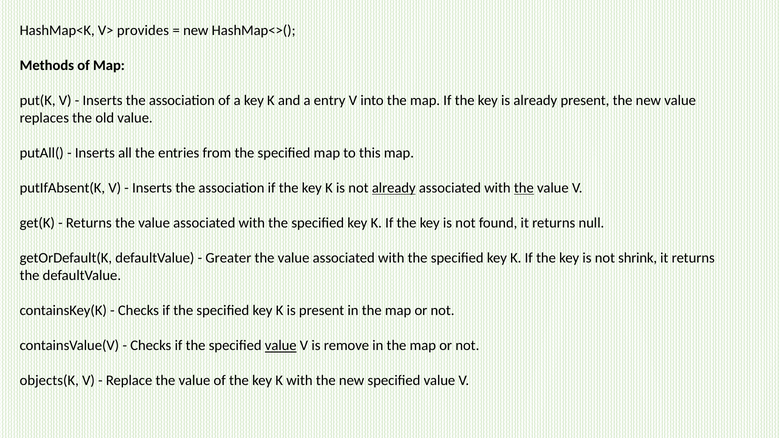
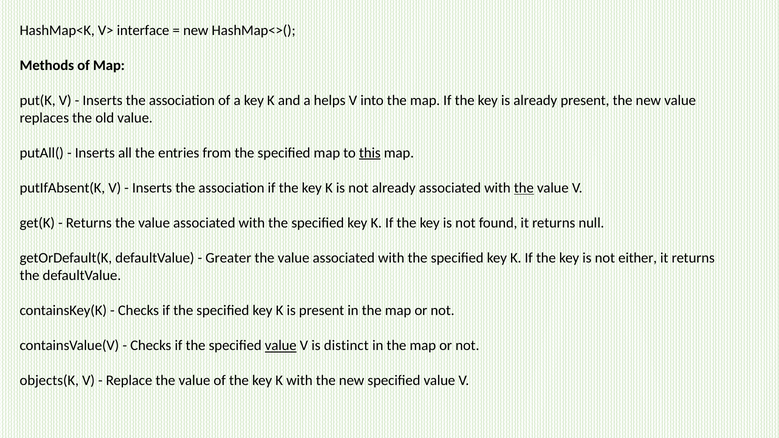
provides: provides -> interface
entry: entry -> helps
this underline: none -> present
already at (394, 188) underline: present -> none
shrink: shrink -> either
remove: remove -> distinct
